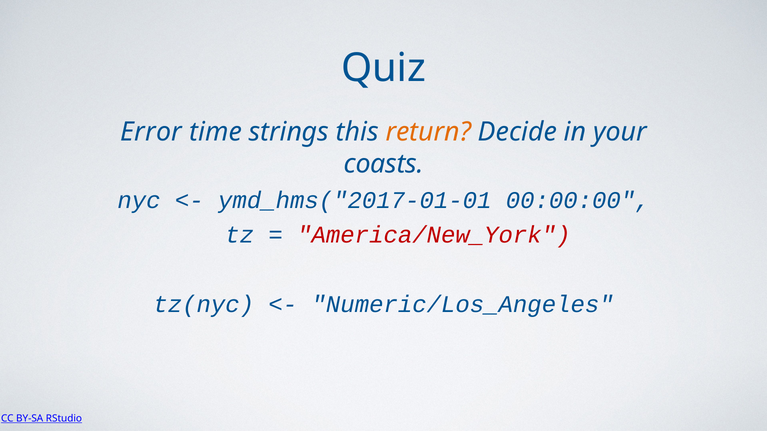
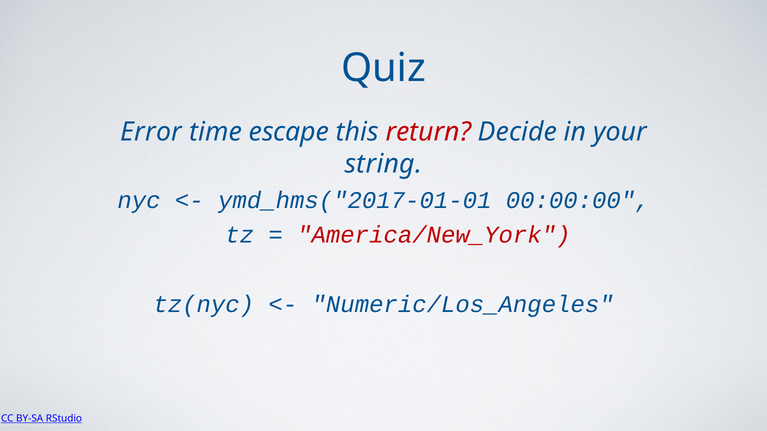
strings: strings -> escape
return colour: orange -> red
coasts: coasts -> string
